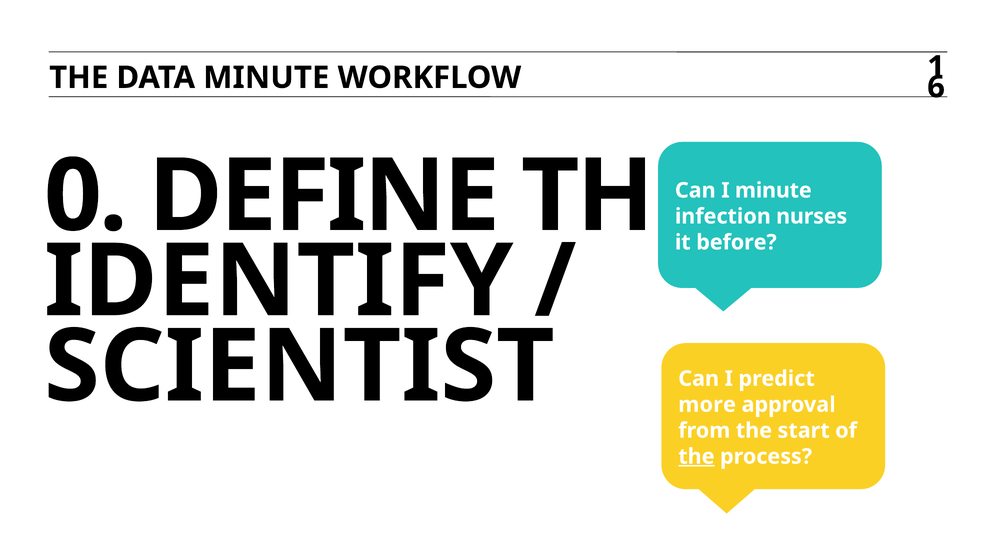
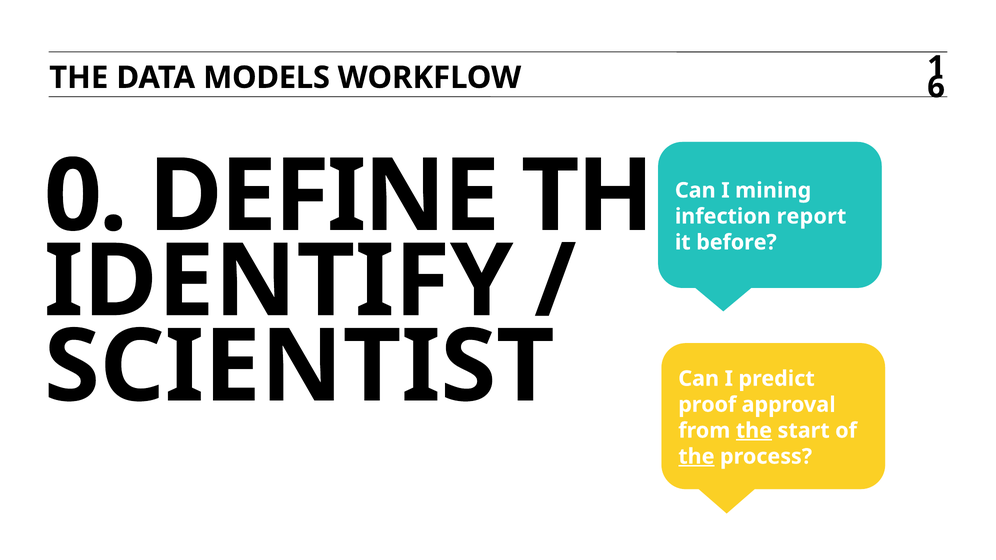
DATA MINUTE: MINUTE -> MODELS
I minute: minute -> mining
nurses: nurses -> report
more: more -> proof
the at (754, 430) underline: none -> present
